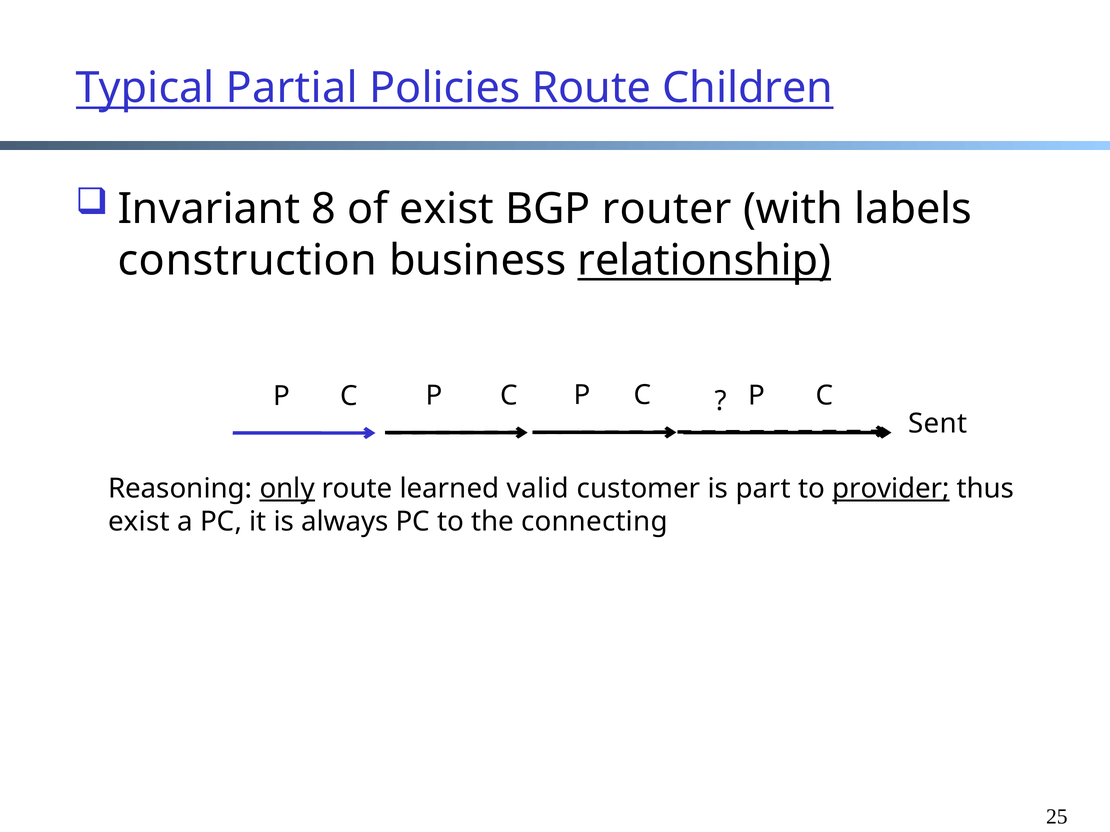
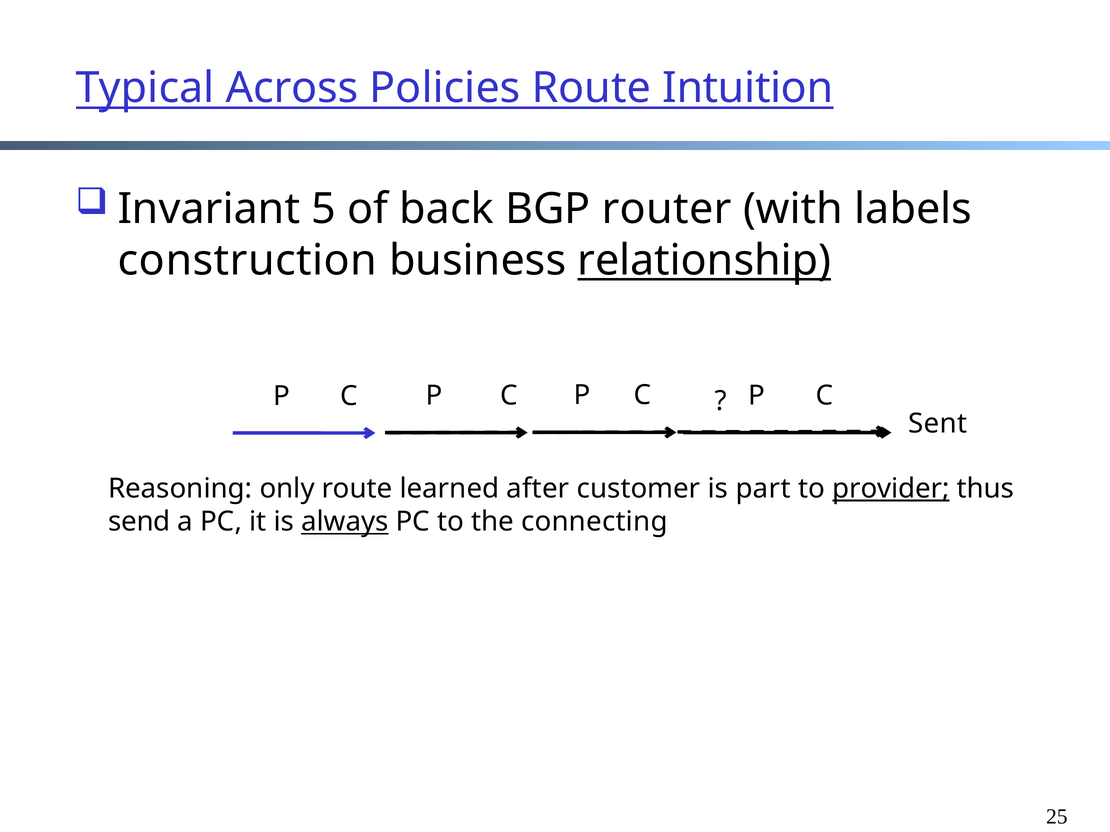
Partial: Partial -> Across
Children: Children -> Intuition
8: 8 -> 5
of exist: exist -> back
only underline: present -> none
valid: valid -> after
exist at (139, 522): exist -> send
always underline: none -> present
